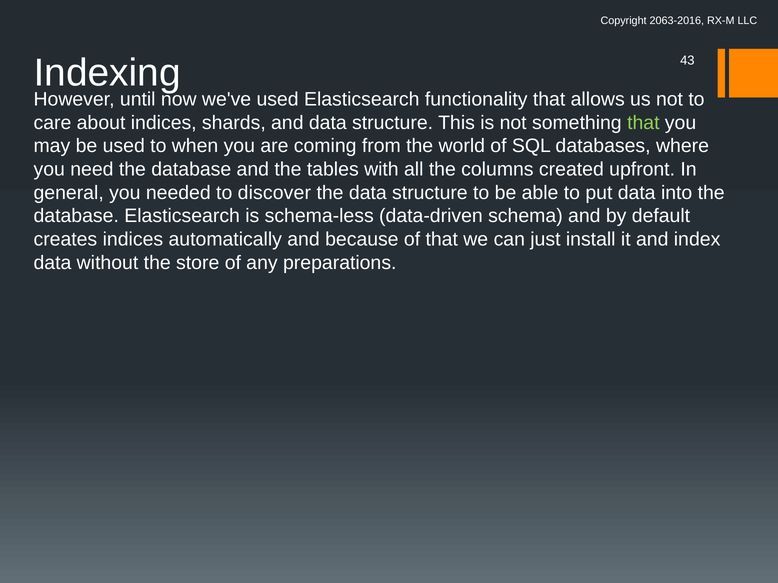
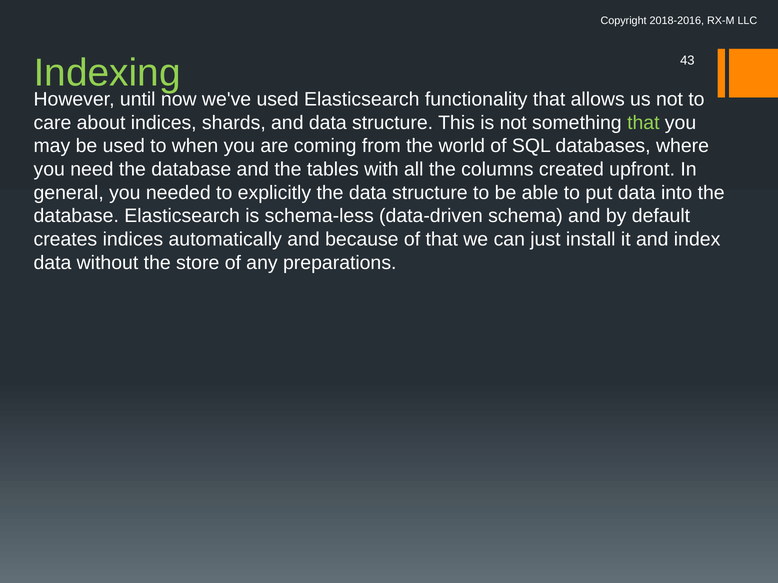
2063-2016: 2063-2016 -> 2018-2016
Indexing colour: white -> light green
discover: discover -> explicitly
